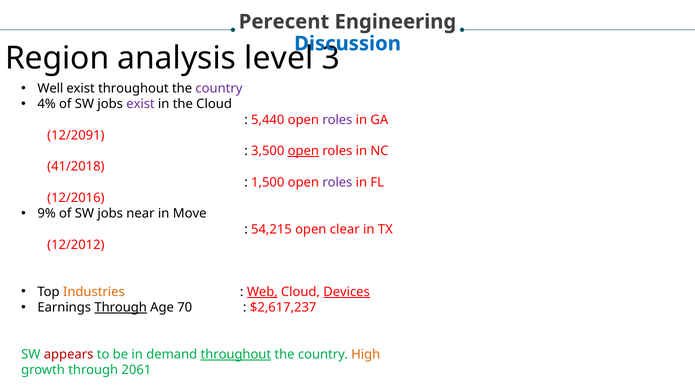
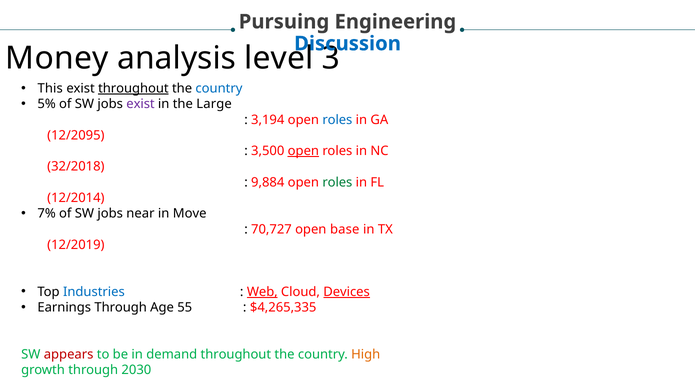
Perecent: Perecent -> Pursuing
Region: Region -> Money
Well: Well -> This
throughout at (133, 88) underline: none -> present
country at (219, 88) colour: purple -> blue
4%: 4% -> 5%
the Cloud: Cloud -> Large
5,440: 5,440 -> 3,194
roles at (337, 120) colour: purple -> blue
12/2091: 12/2091 -> 12/2095
41/2018: 41/2018 -> 32/2018
1,500: 1,500 -> 9,884
roles at (337, 182) colour: purple -> green
12/2016: 12/2016 -> 12/2014
9%: 9% -> 7%
54,215: 54,215 -> 70,727
clear: clear -> base
12/2012: 12/2012 -> 12/2019
Industries colour: orange -> blue
Through at (121, 307) underline: present -> none
70: 70 -> 55
$2,617,237: $2,617,237 -> $4,265,335
throughout at (236, 354) underline: present -> none
2061: 2061 -> 2030
